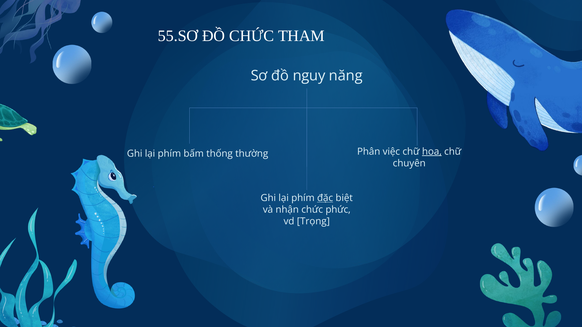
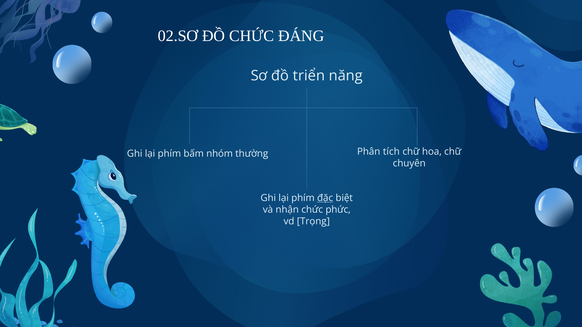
55.SƠ: 55.SƠ -> 02.SƠ
THAM: THAM -> ĐÁNG
nguy: nguy -> triển
việc: việc -> tích
hoa underline: present -> none
thống: thống -> nhóm
